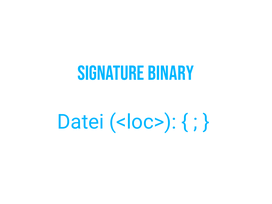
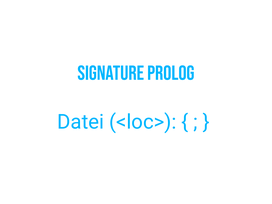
Binary: Binary -> Prolog
